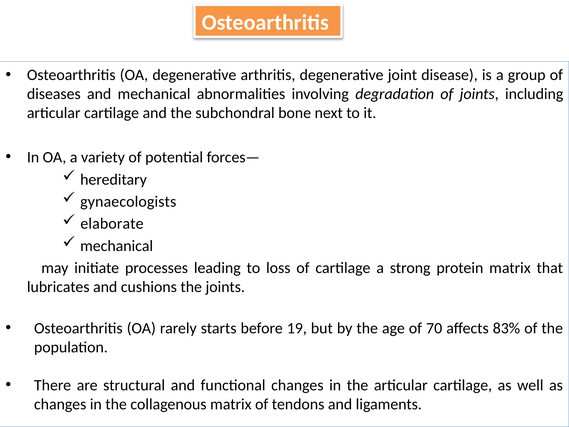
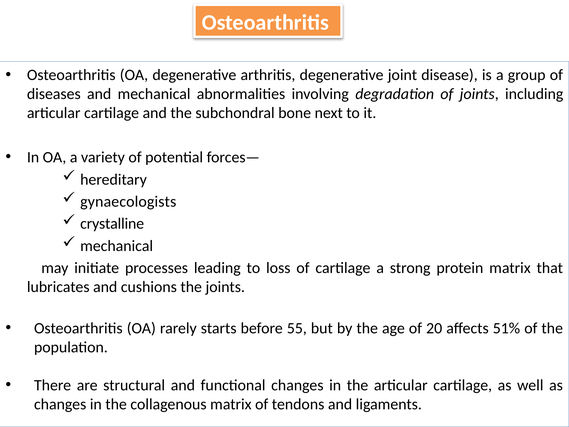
elaborate: elaborate -> crystalline
19: 19 -> 55
70: 70 -> 20
83%: 83% -> 51%
